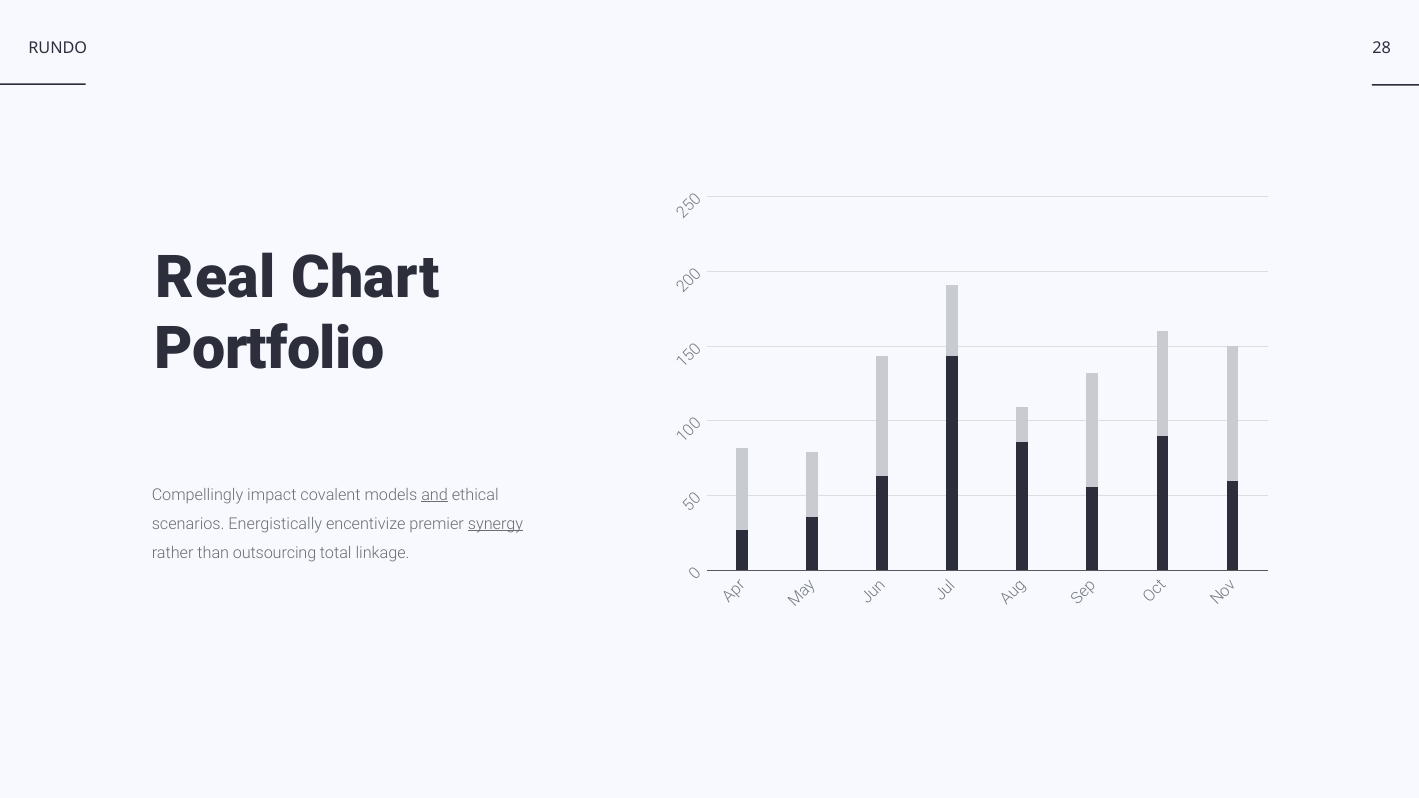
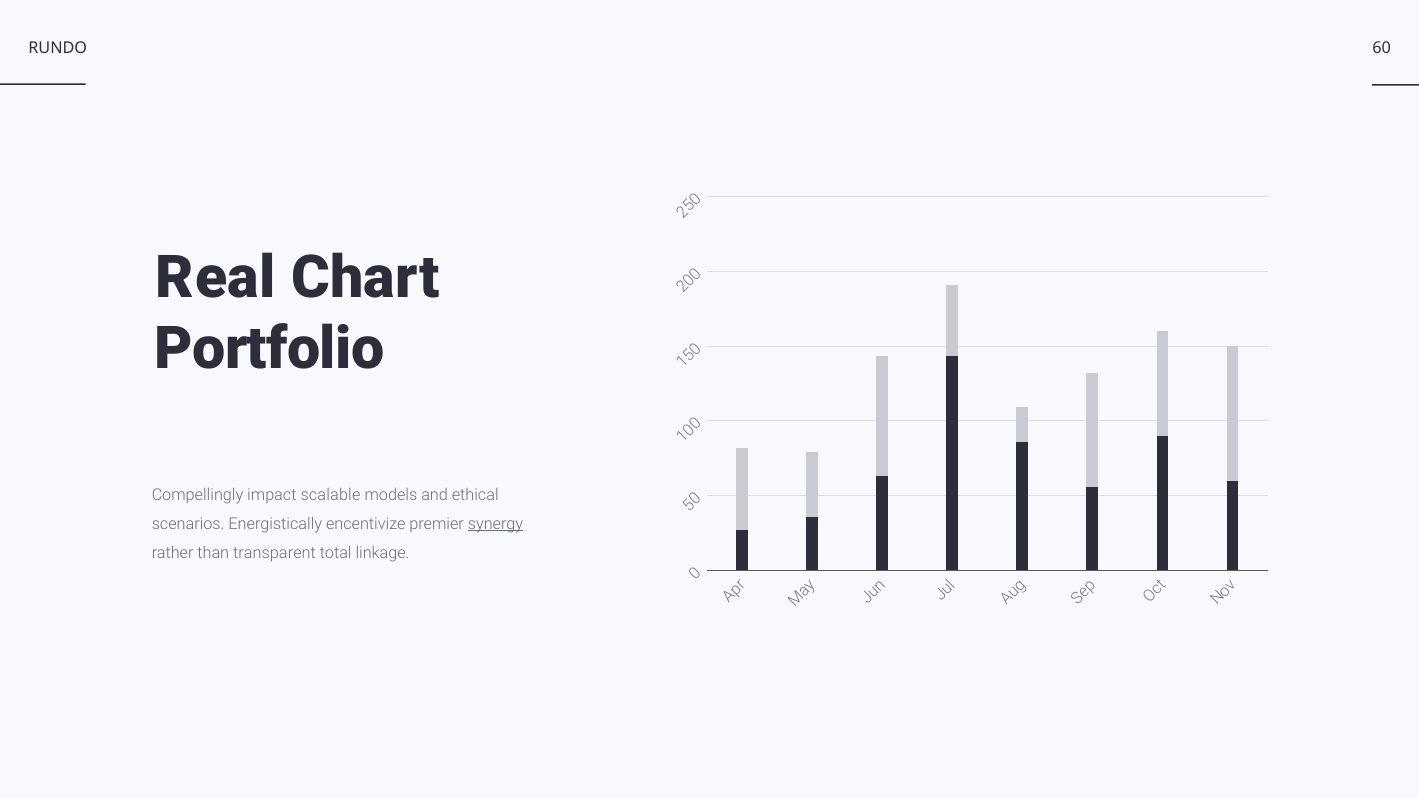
28: 28 -> 60
covalent: covalent -> scalable
and underline: present -> none
outsourcing: outsourcing -> transparent
